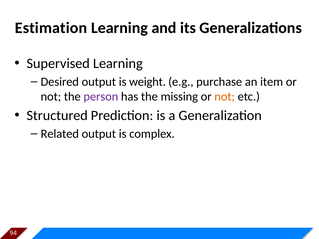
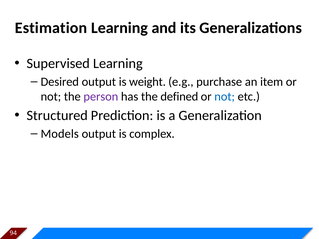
missing: missing -> defined
not at (225, 97) colour: orange -> blue
Related: Related -> Models
